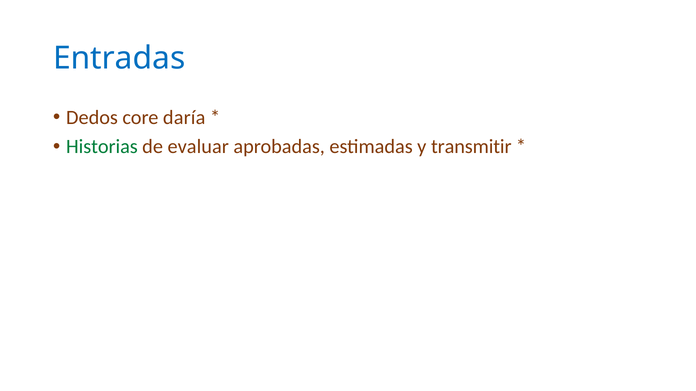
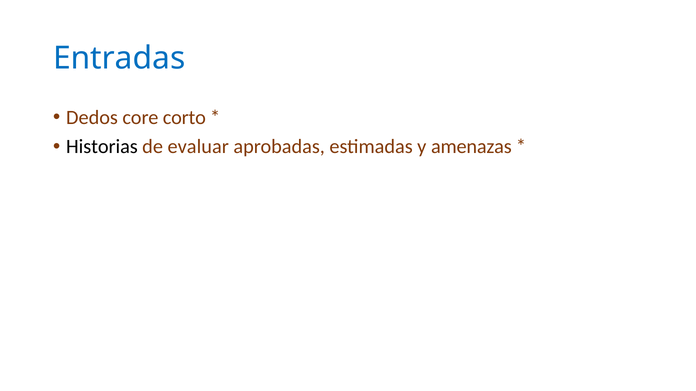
daría: daría -> corto
Historias colour: green -> black
transmitir: transmitir -> amenazas
